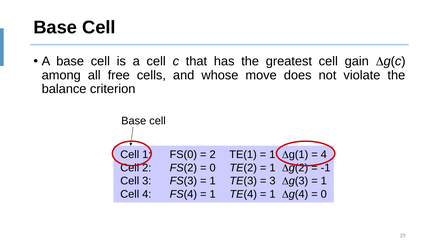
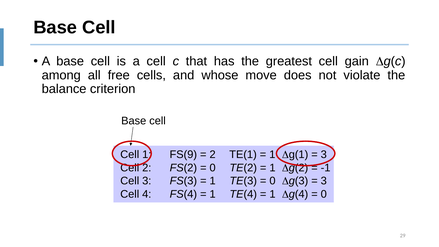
FS(0: FS(0 -> FS(9
4 at (324, 155): 4 -> 3
3 at (272, 181): 3 -> 0
1 at (324, 181): 1 -> 3
